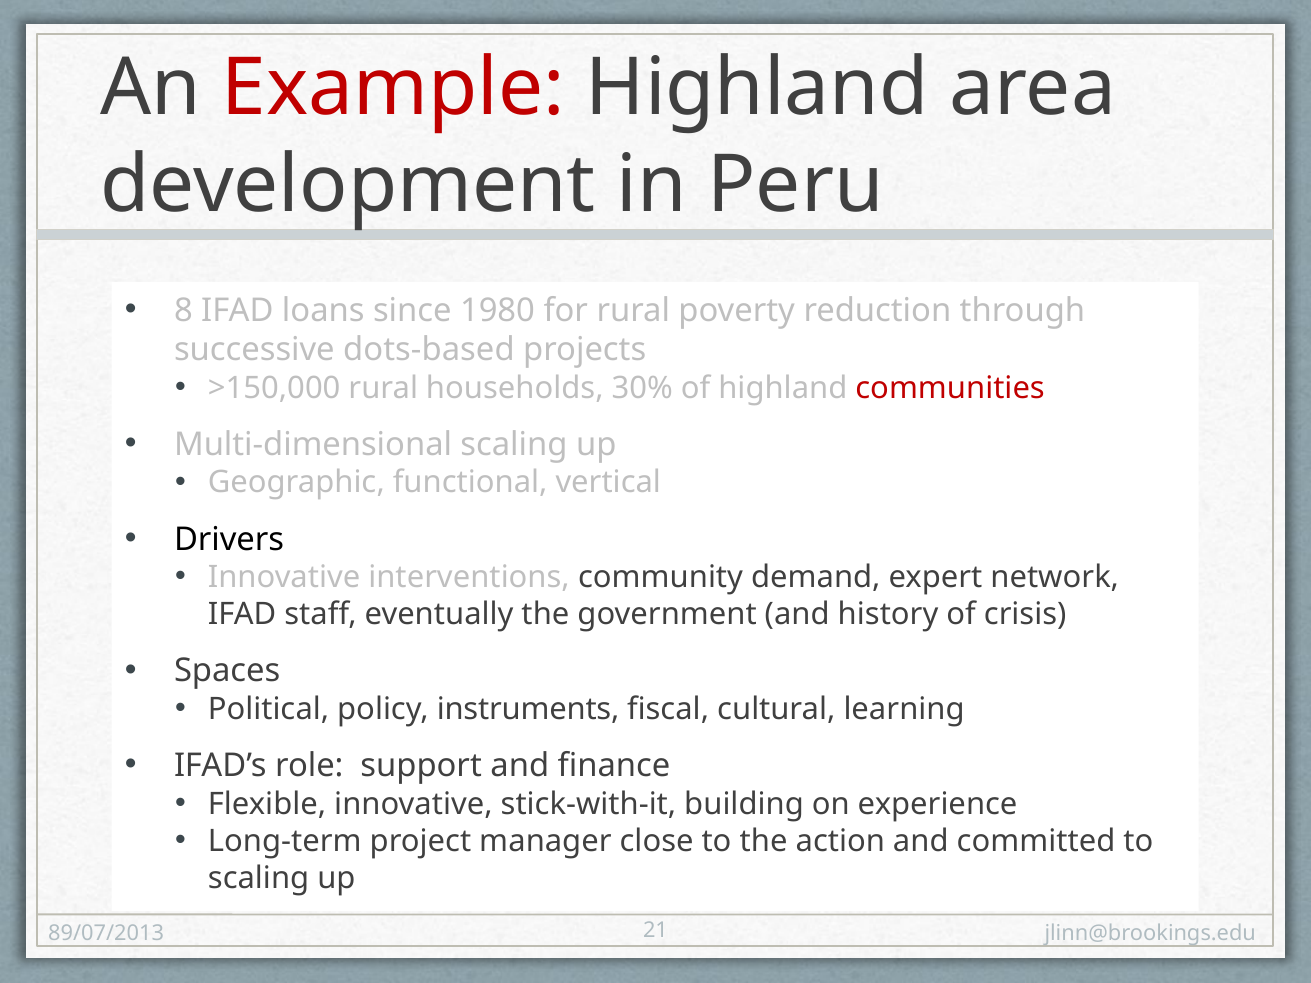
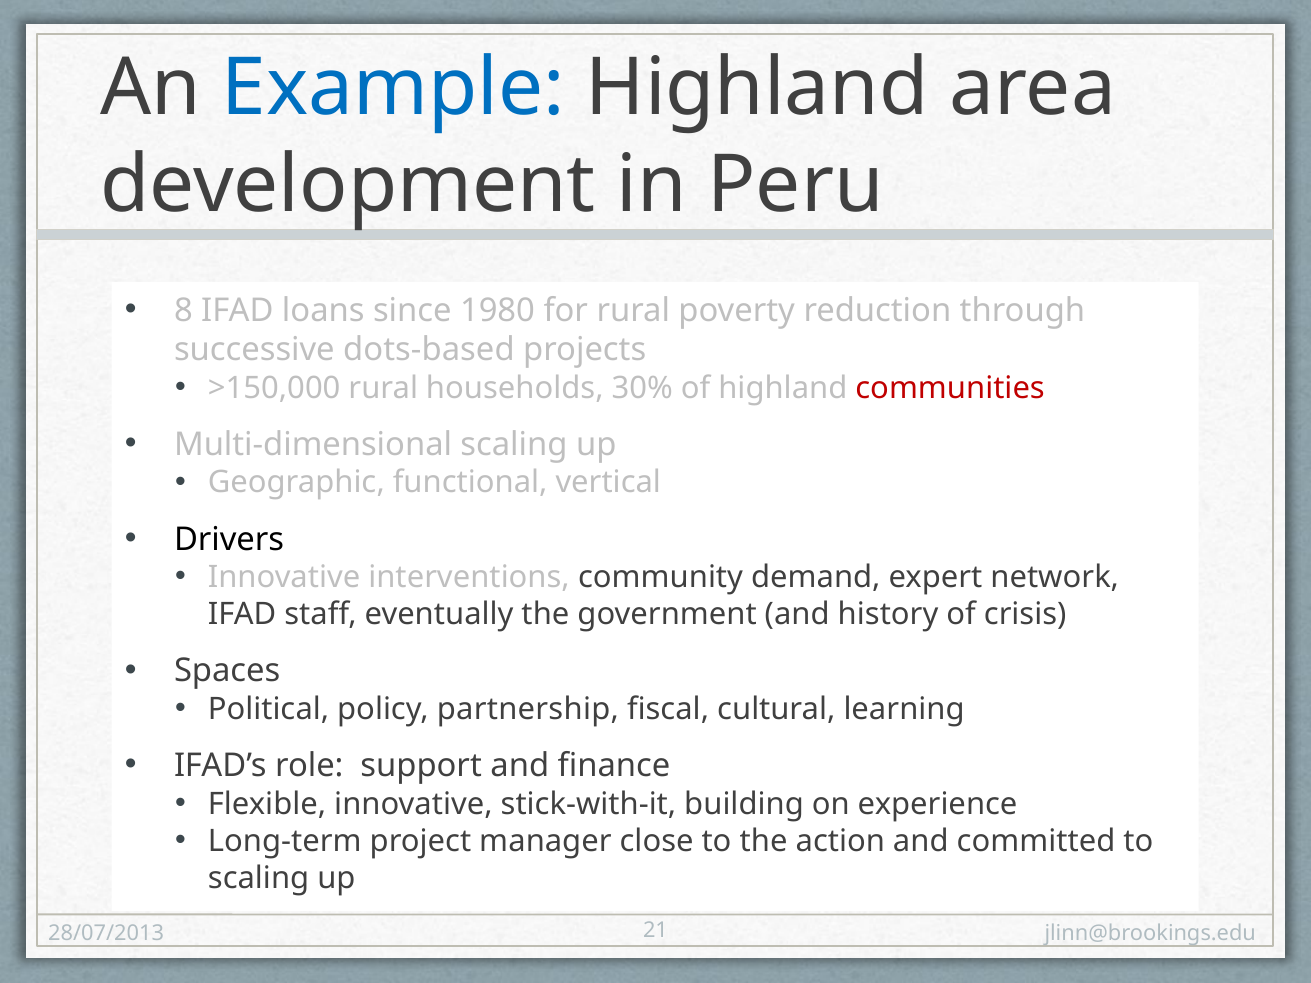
Example colour: red -> blue
instruments: instruments -> partnership
89/07/2013: 89/07/2013 -> 28/07/2013
